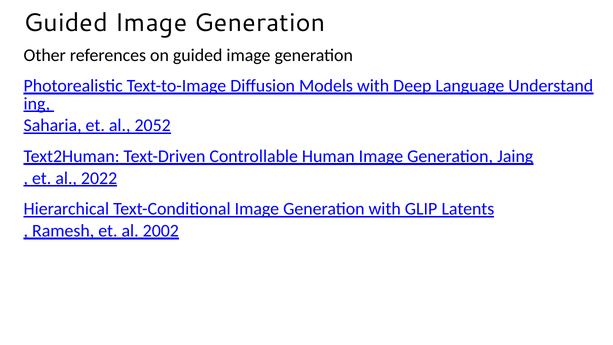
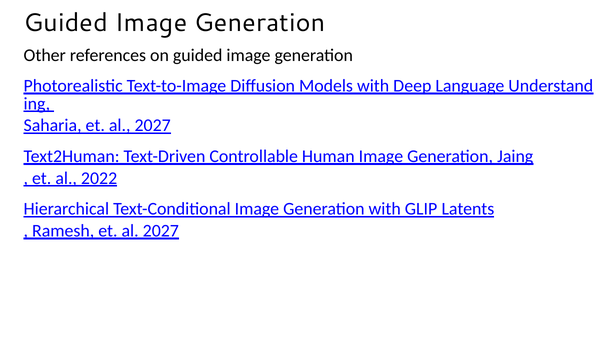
Saharia et al 2052: 2052 -> 2027
Ramesh et al 2002: 2002 -> 2027
